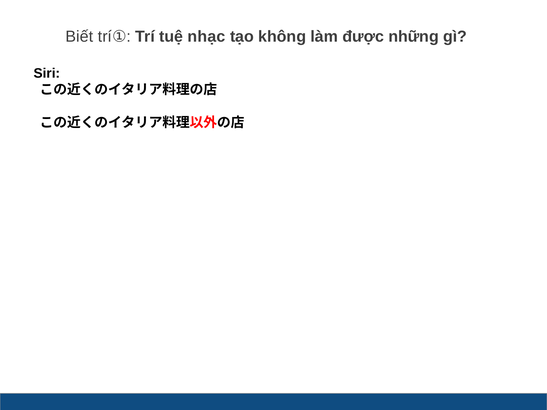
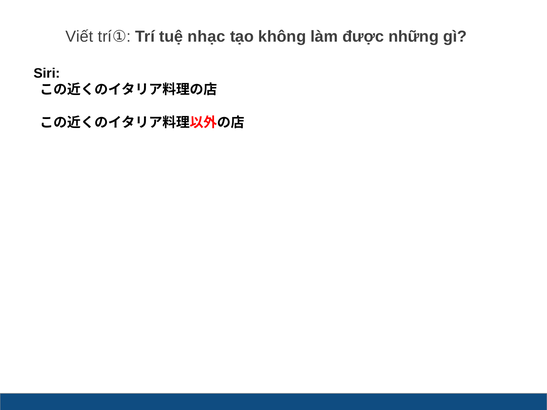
Biết: Biết -> Viết
